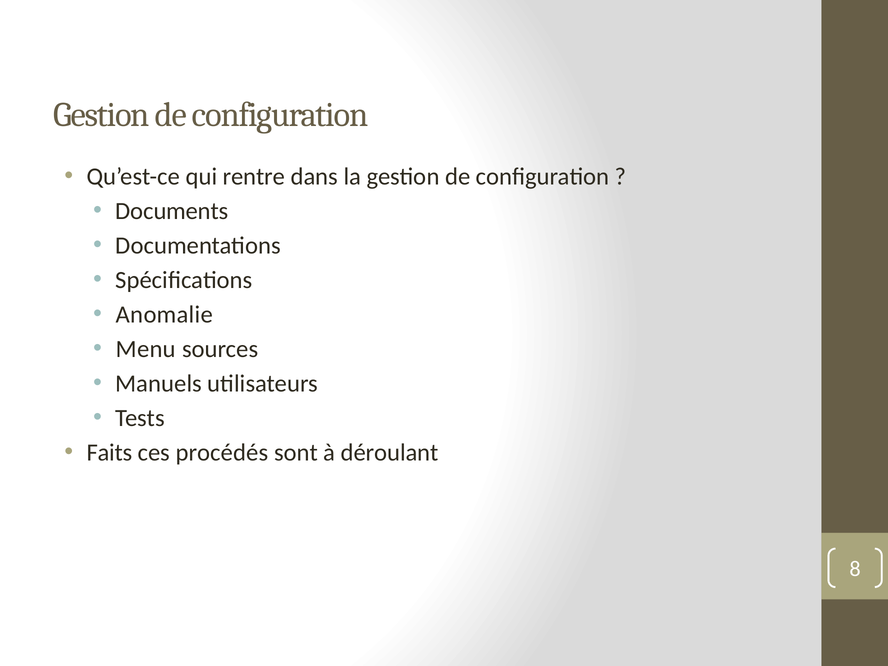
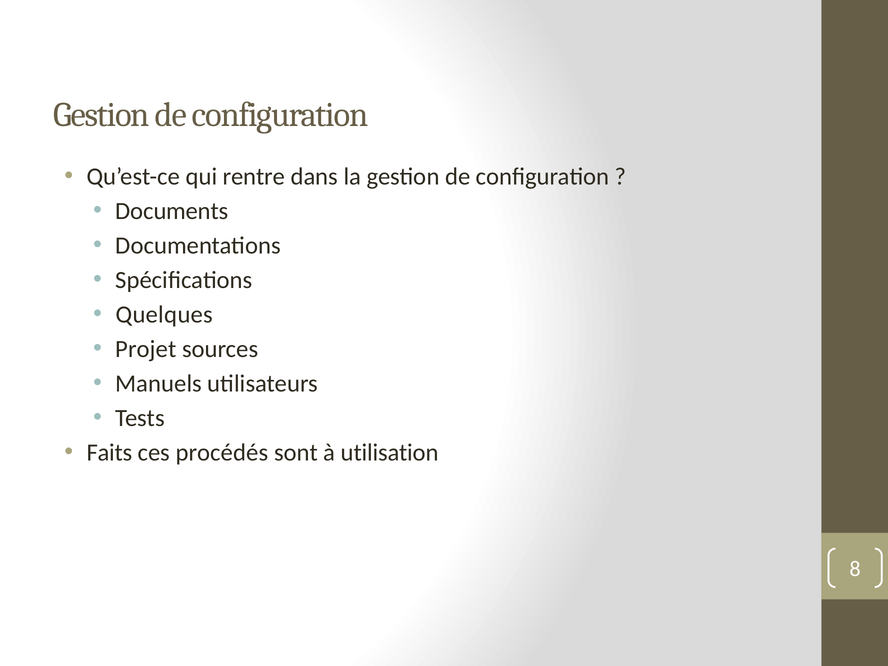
Anomalie: Anomalie -> Quelques
Menu: Menu -> Projet
déroulant: déroulant -> utilisation
